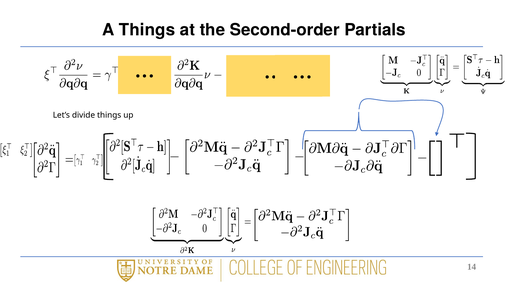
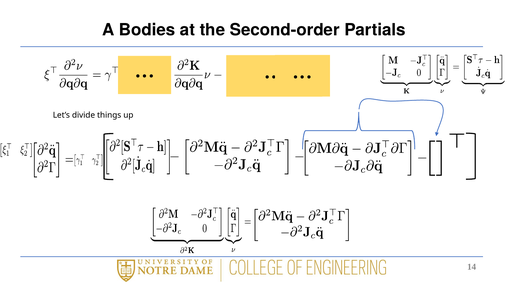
A Things: Things -> Bodies
